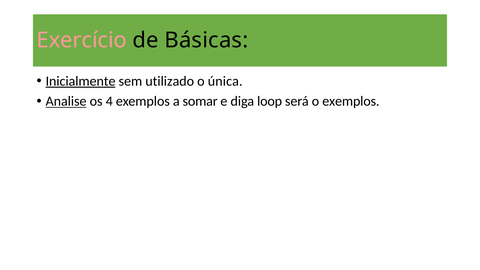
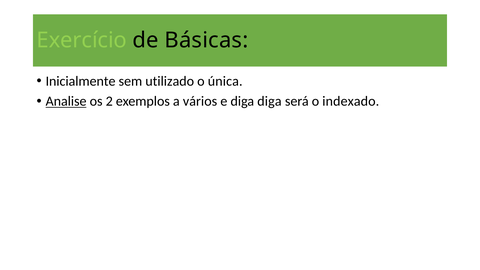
Exercício colour: pink -> light green
Inicialmente underline: present -> none
4: 4 -> 2
somar: somar -> vários
diga loop: loop -> diga
o exemplos: exemplos -> indexado
